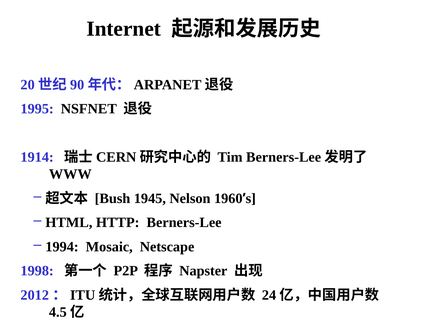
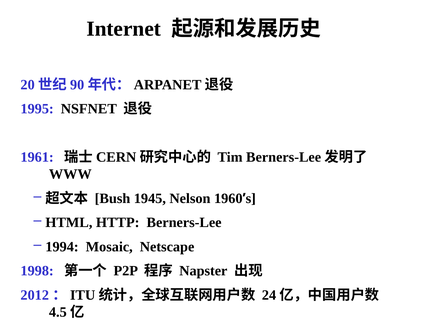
1914: 1914 -> 1961
